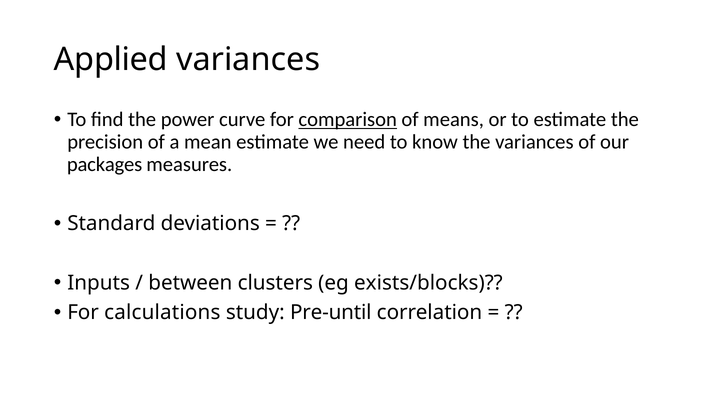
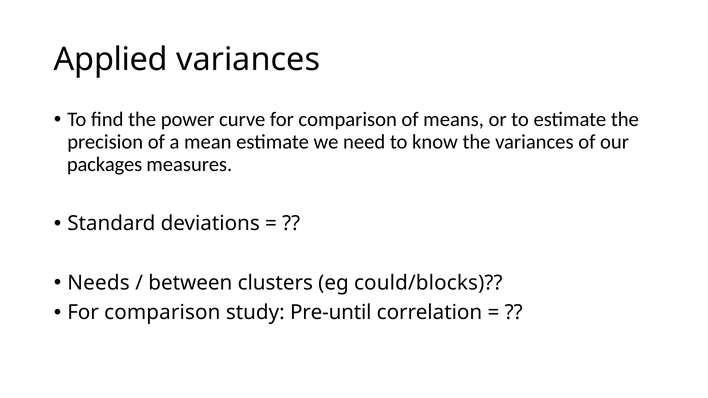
comparison at (348, 120) underline: present -> none
Inputs: Inputs -> Needs
exists/blocks: exists/blocks -> could/blocks
calculations at (162, 313): calculations -> comparison
